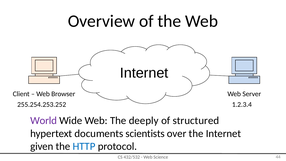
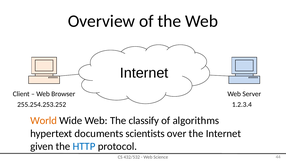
World colour: purple -> orange
deeply: deeply -> classify
structured: structured -> algorithms
